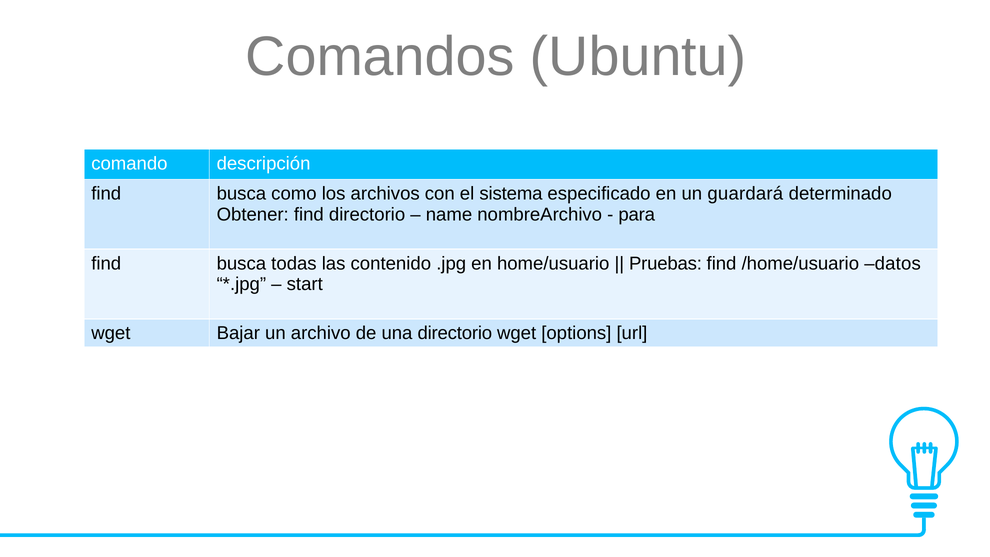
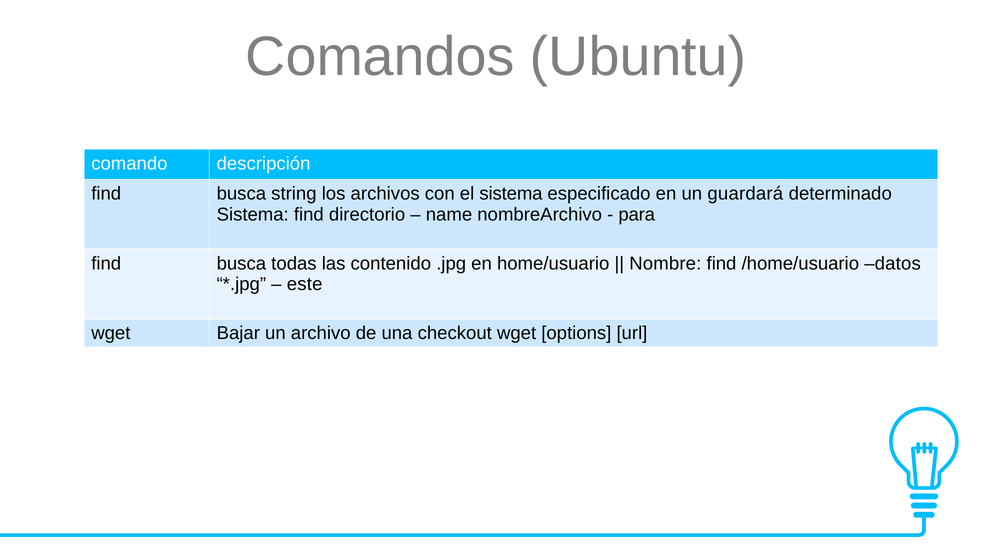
como: como -> string
Obtener at (253, 214): Obtener -> Sistema
Pruebas: Pruebas -> Nombre
start: start -> este
una directorio: directorio -> checkout
